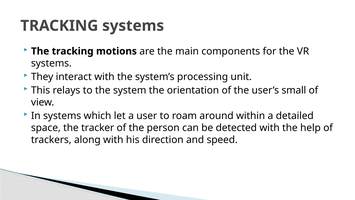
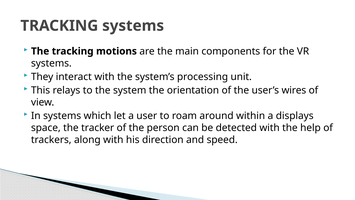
small: small -> wires
detailed: detailed -> displays
